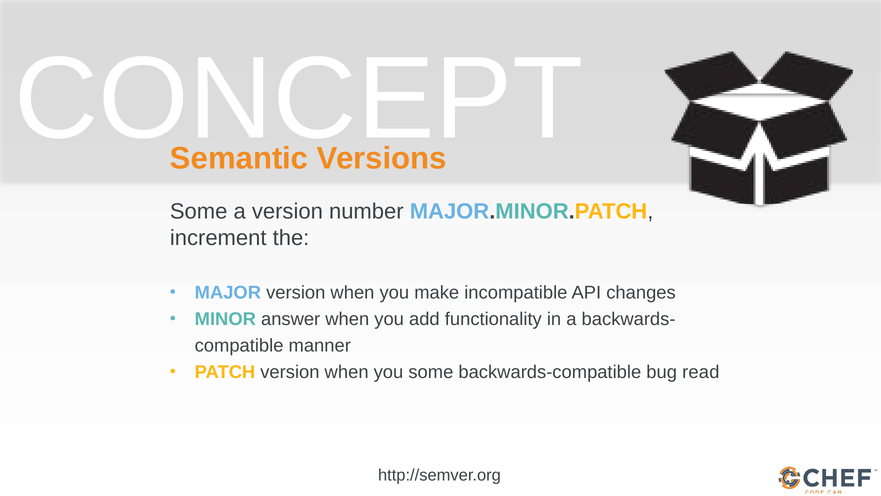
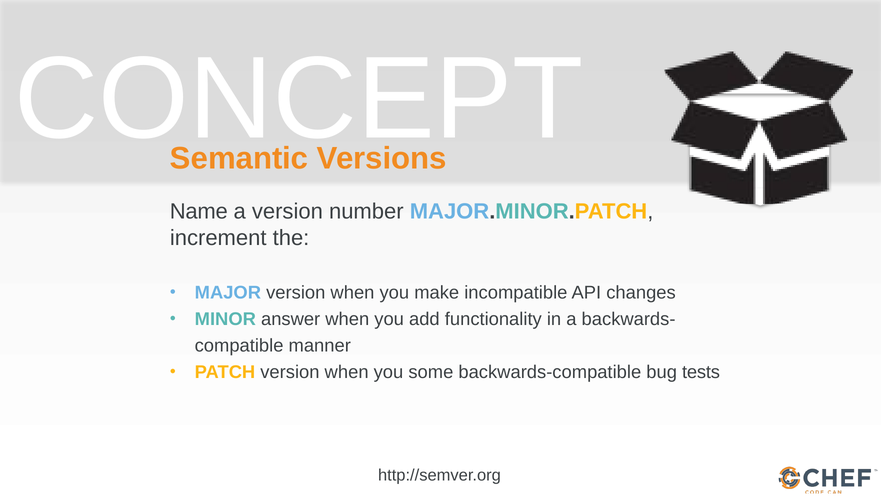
Some at (199, 211): Some -> Name
read: read -> tests
